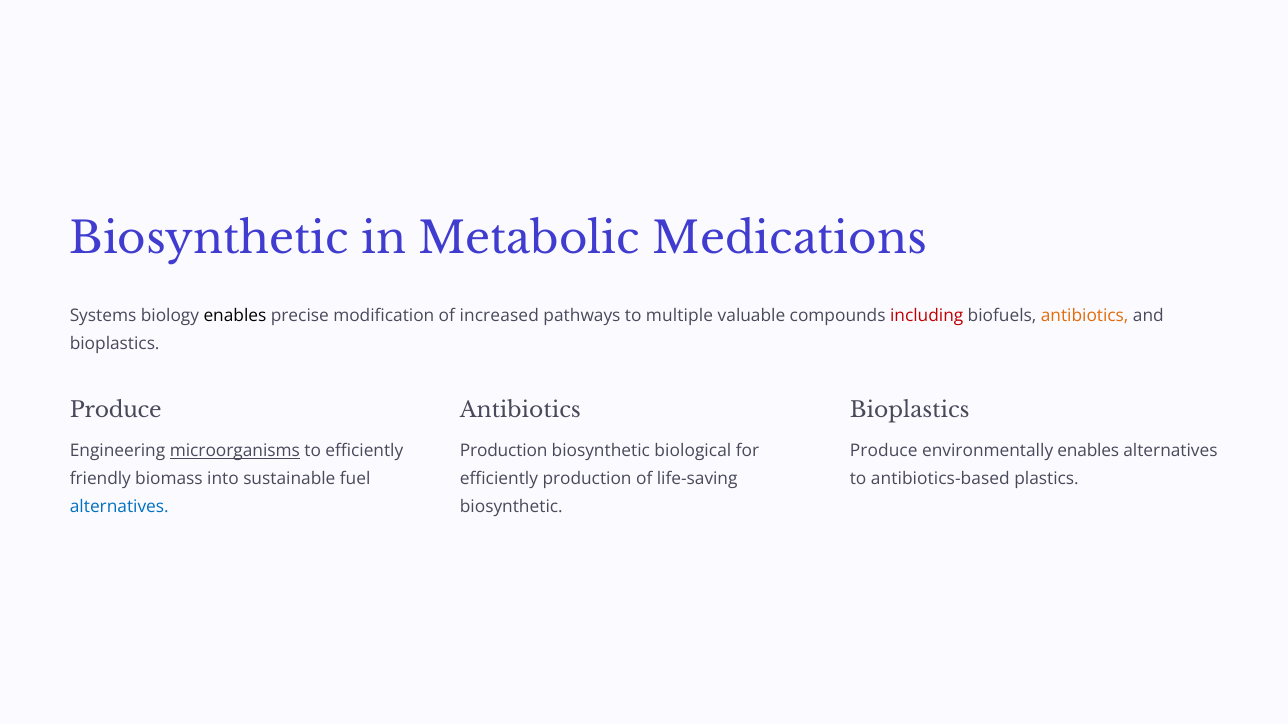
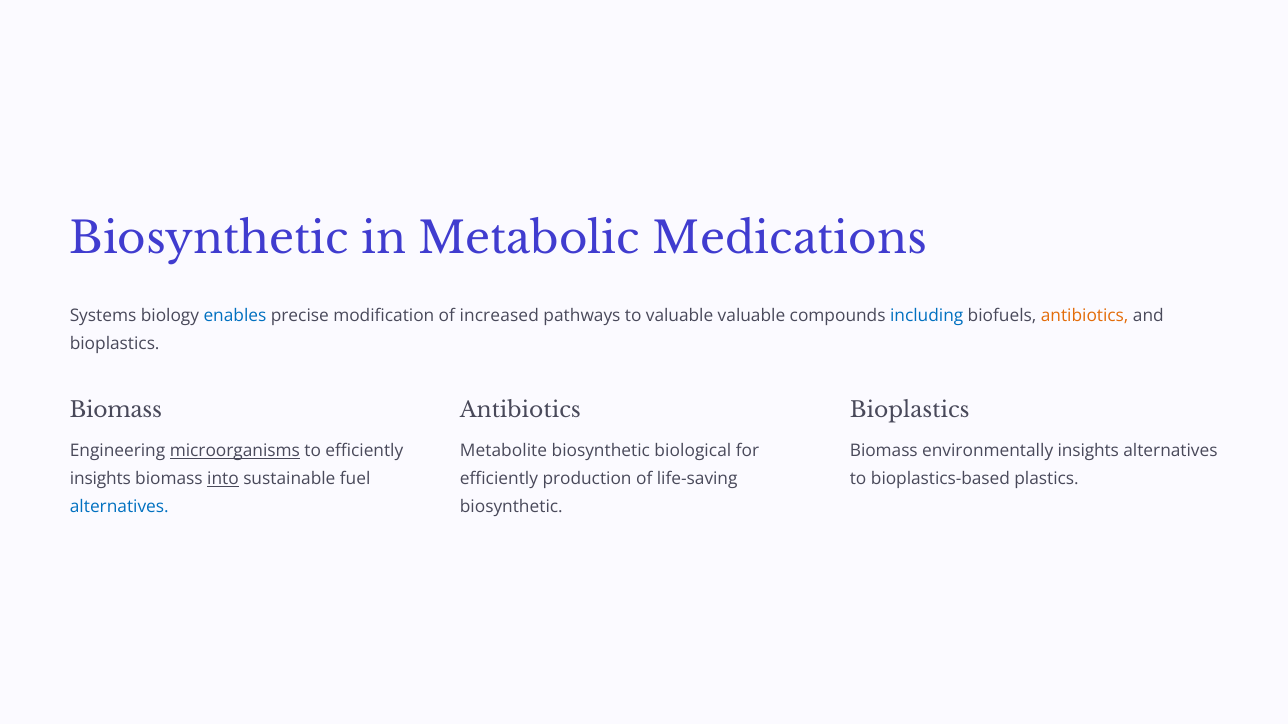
enables at (235, 316) colour: black -> blue
to multiple: multiple -> valuable
including colour: red -> blue
Produce at (116, 410): Produce -> Biomass
Production at (504, 451): Production -> Metabolite
Produce at (884, 451): Produce -> Biomass
environmentally enables: enables -> insights
friendly at (100, 479): friendly -> insights
into underline: none -> present
antibiotics-based: antibiotics-based -> bioplastics-based
